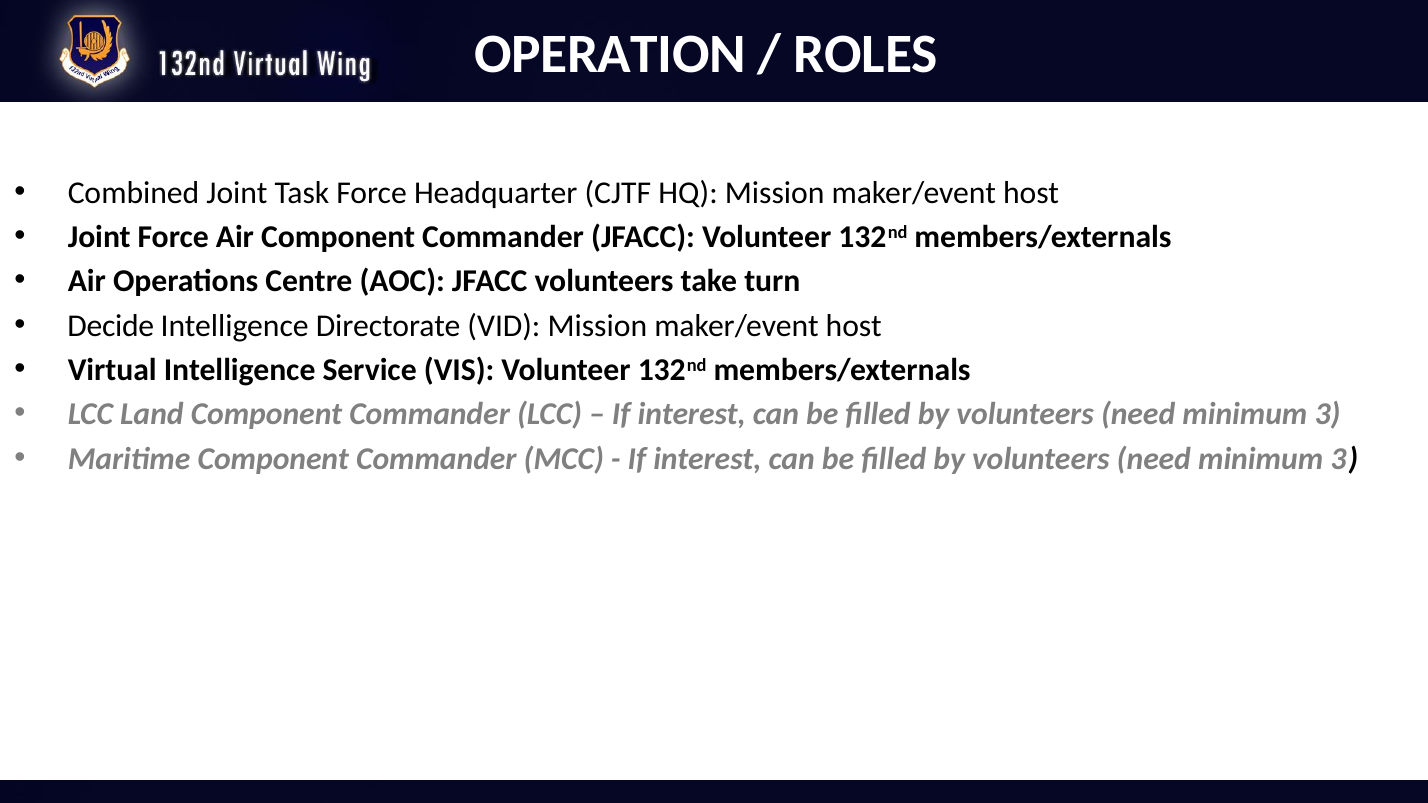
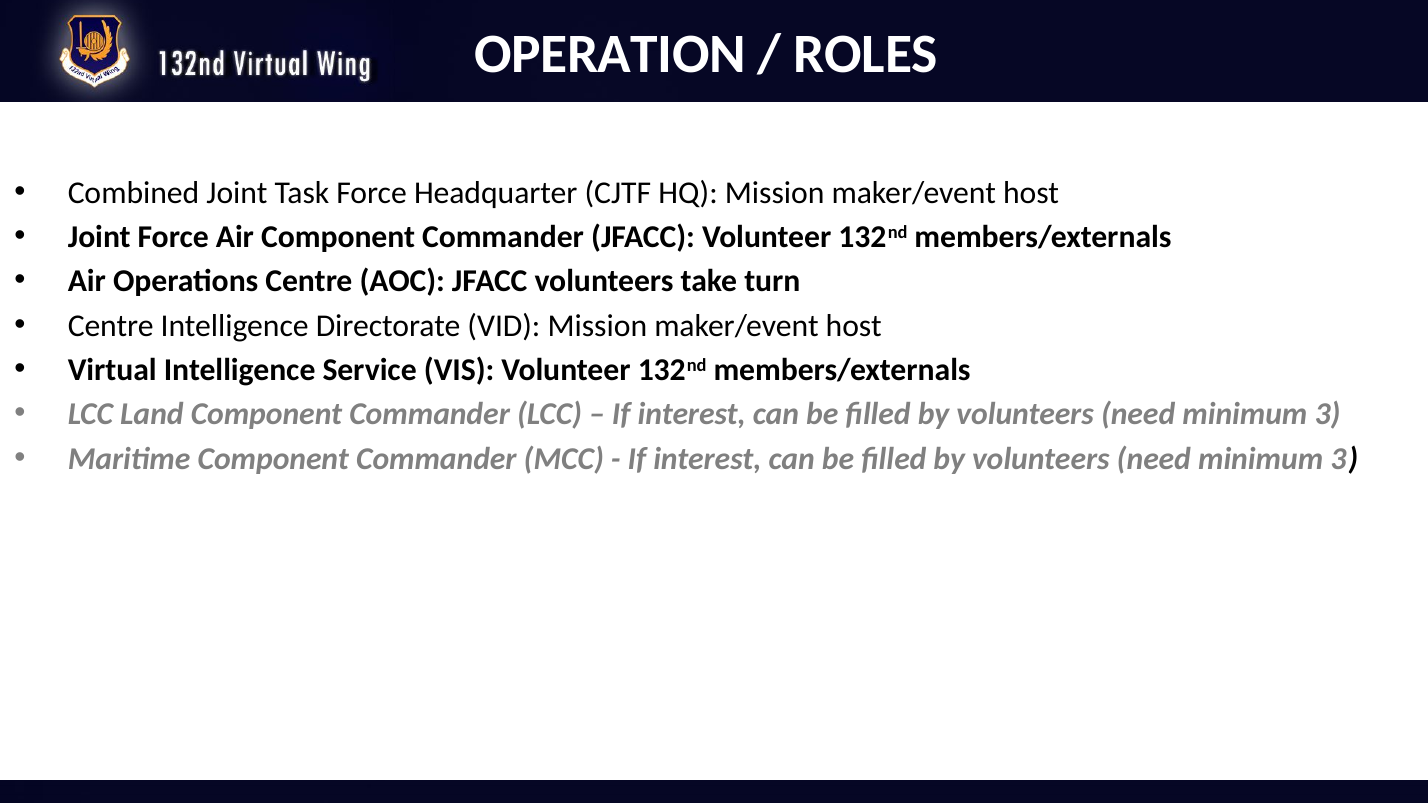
Decide at (111, 326): Decide -> Centre
